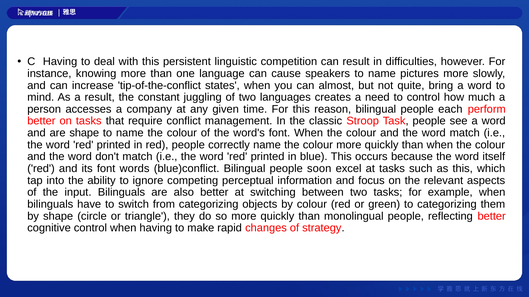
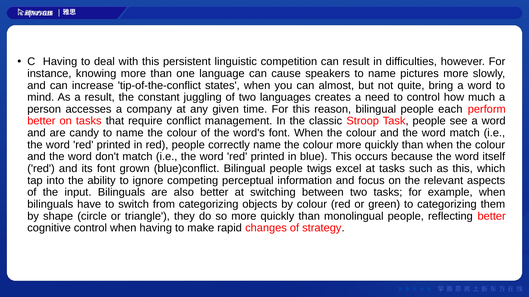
are shape: shape -> candy
words: words -> grown
soon: soon -> twigs
